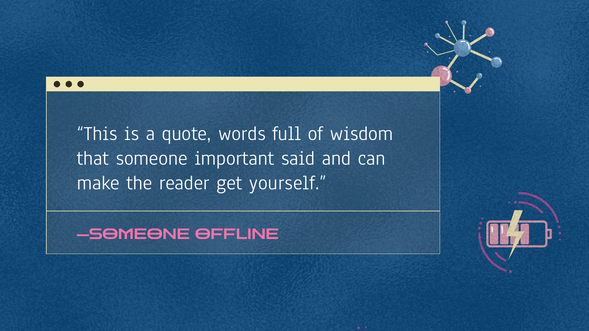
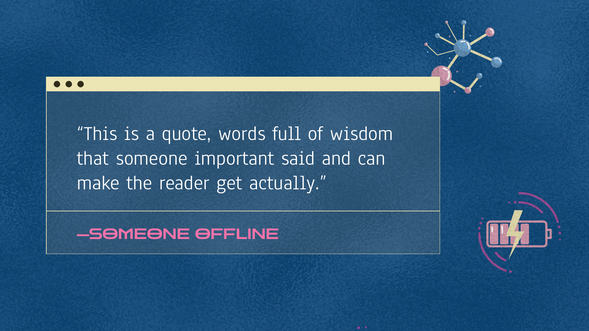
yourself: yourself -> actually
